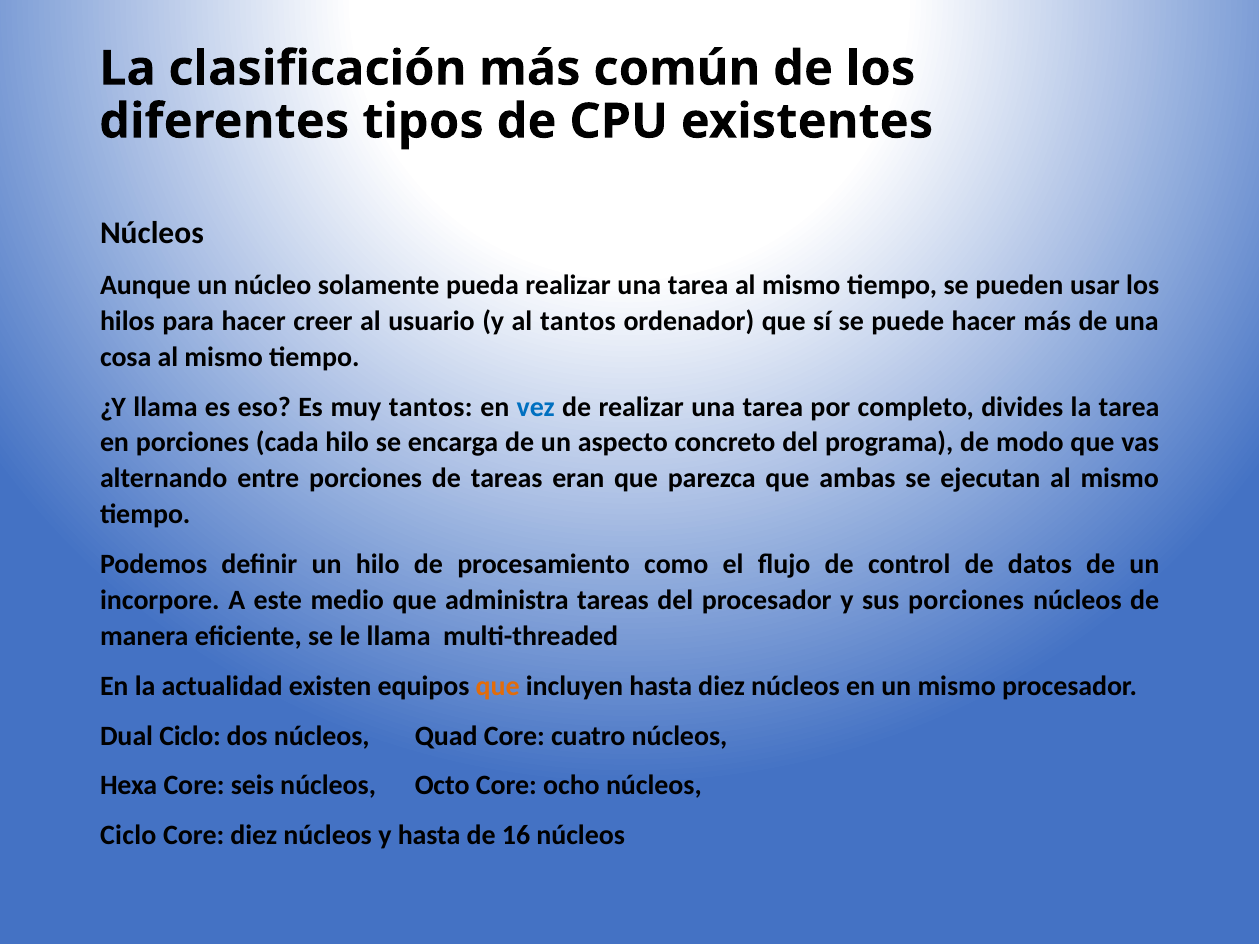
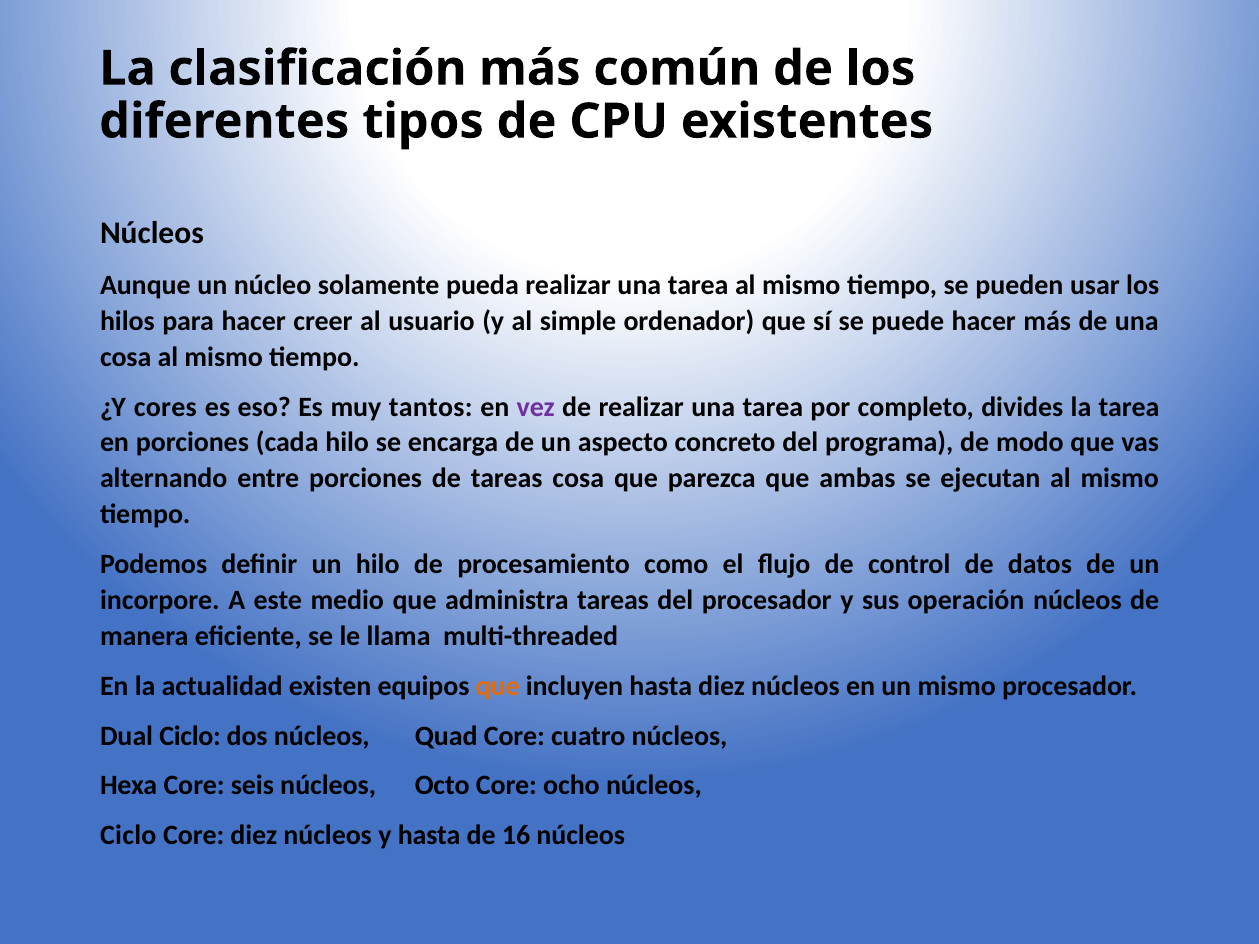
al tantos: tantos -> simple
¿Y llama: llama -> cores
vez colour: blue -> purple
tareas eran: eran -> cosa
sus porciones: porciones -> operación
